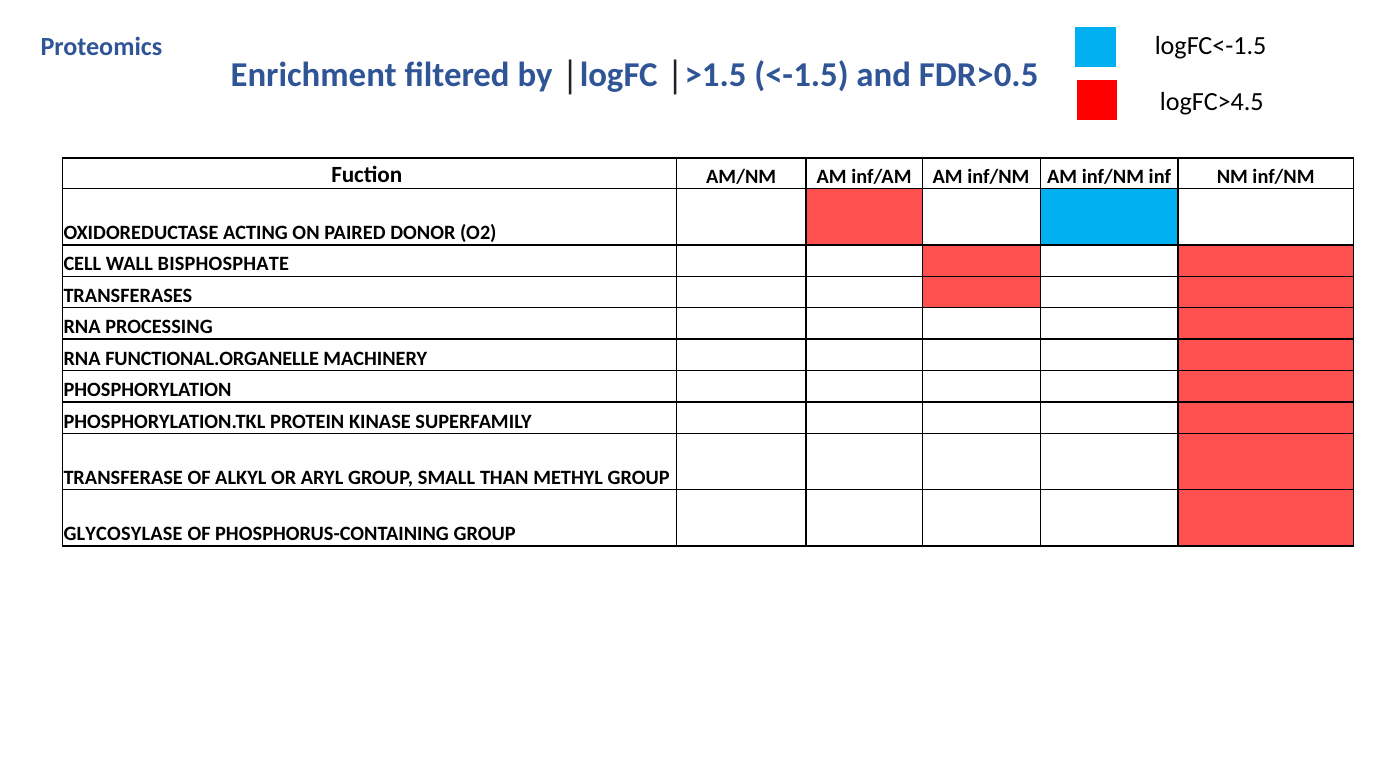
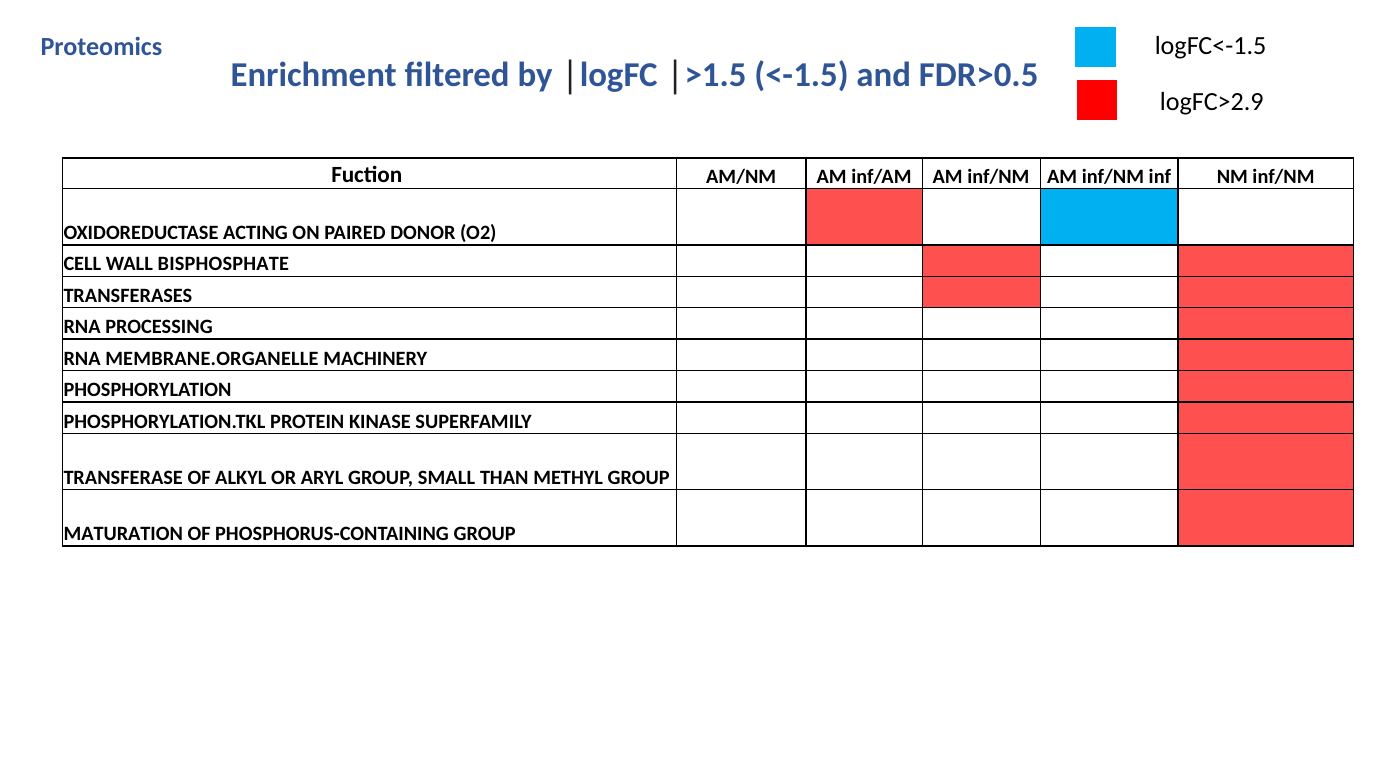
logFC>4.5: logFC>4.5 -> logFC>2.9
FUNCTIONAL.ORGANELLE: FUNCTIONAL.ORGANELLE -> MEMBRANE.ORGANELLE
GLYCOSYLASE: GLYCOSYLASE -> MATURATION
